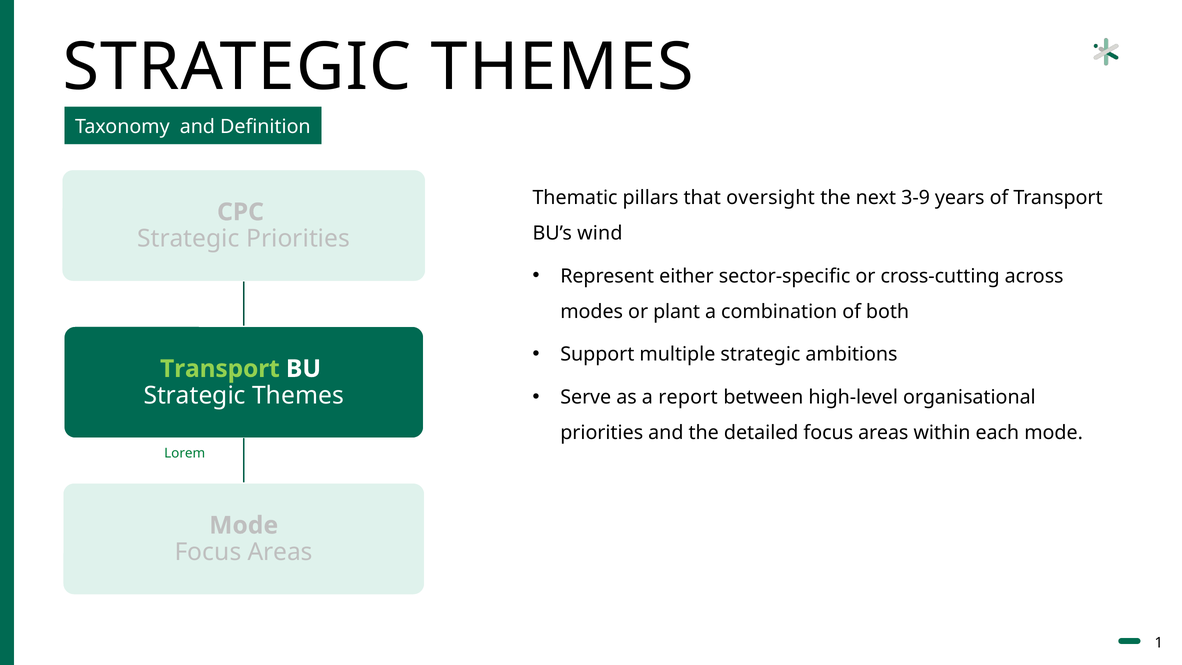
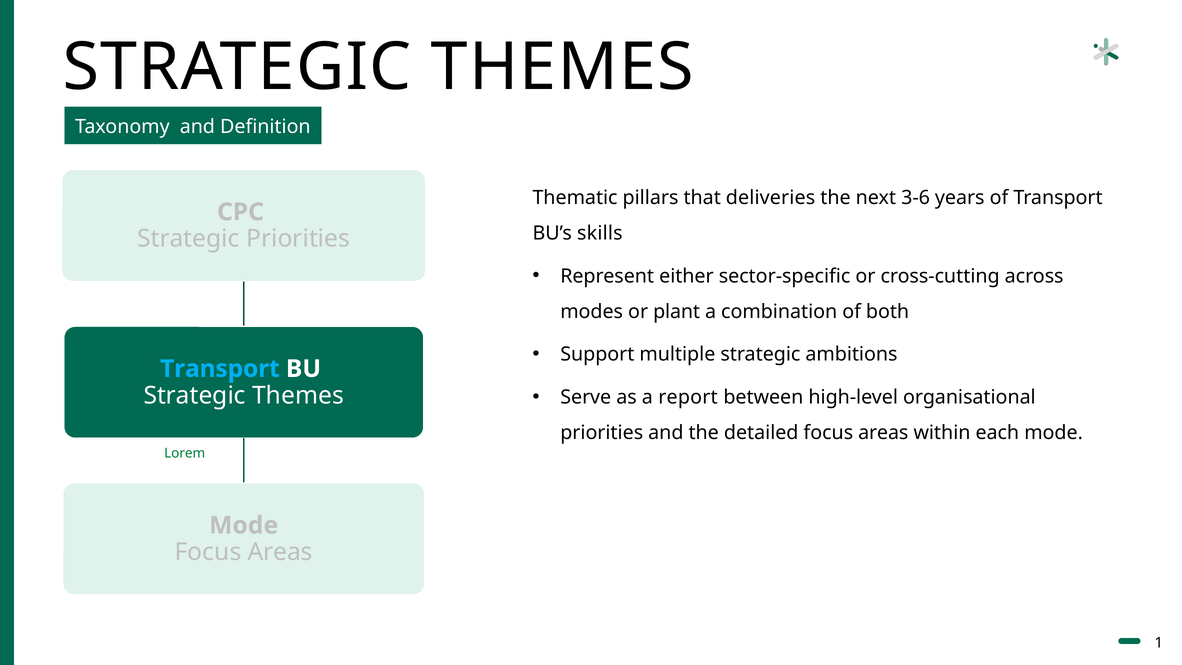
oversight: oversight -> deliveries
3-9: 3-9 -> 3-6
wind: wind -> skills
Transport at (220, 369) colour: light green -> light blue
